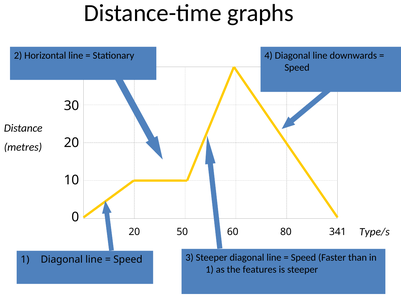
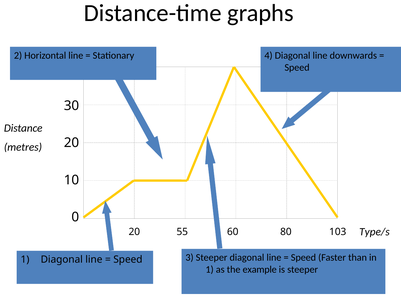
50: 50 -> 55
341: 341 -> 103
features: features -> example
